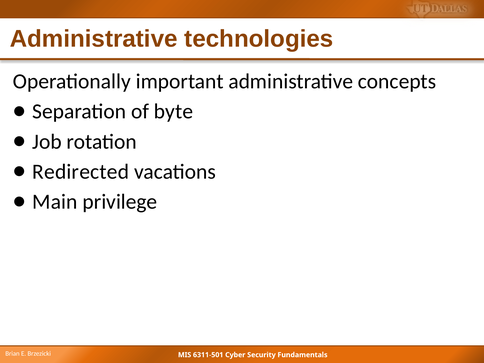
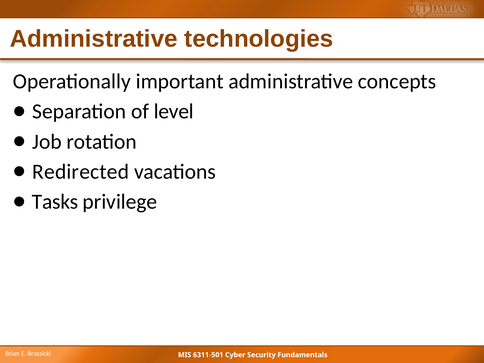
byte: byte -> level
Main: Main -> Tasks
